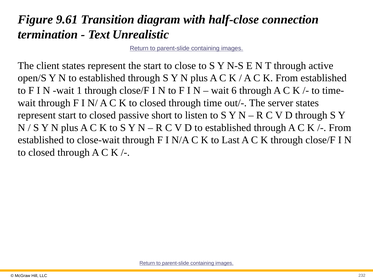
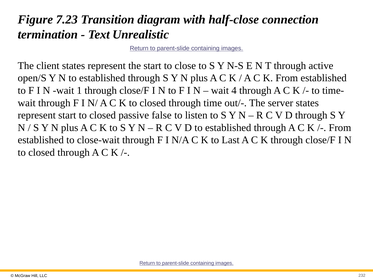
9.61: 9.61 -> 7.23
6: 6 -> 4
short: short -> false
